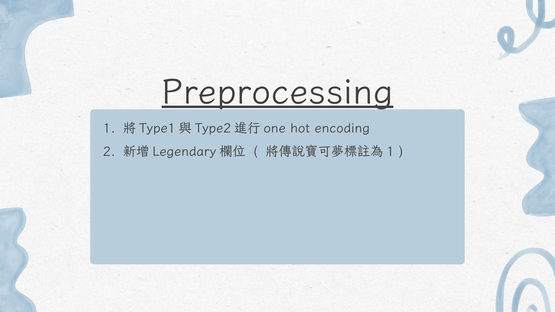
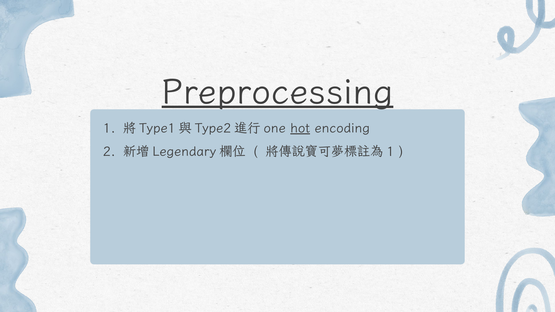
hot underline: none -> present
